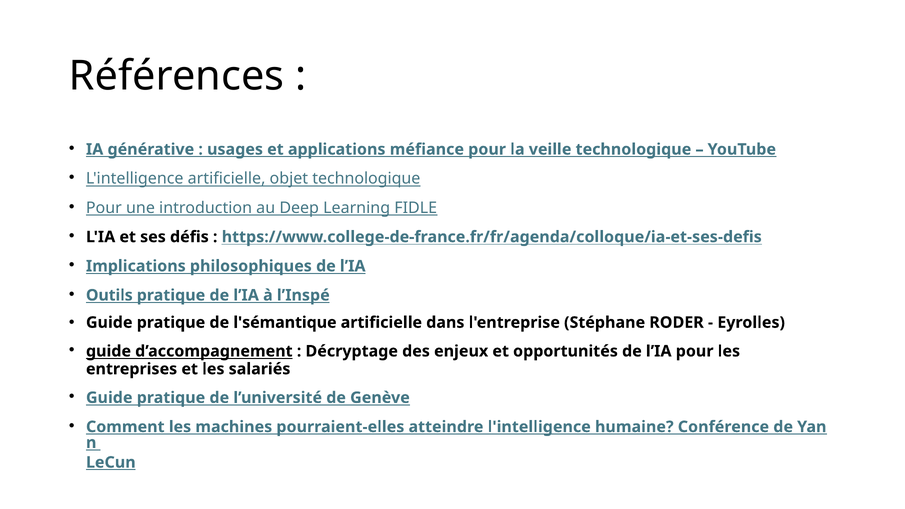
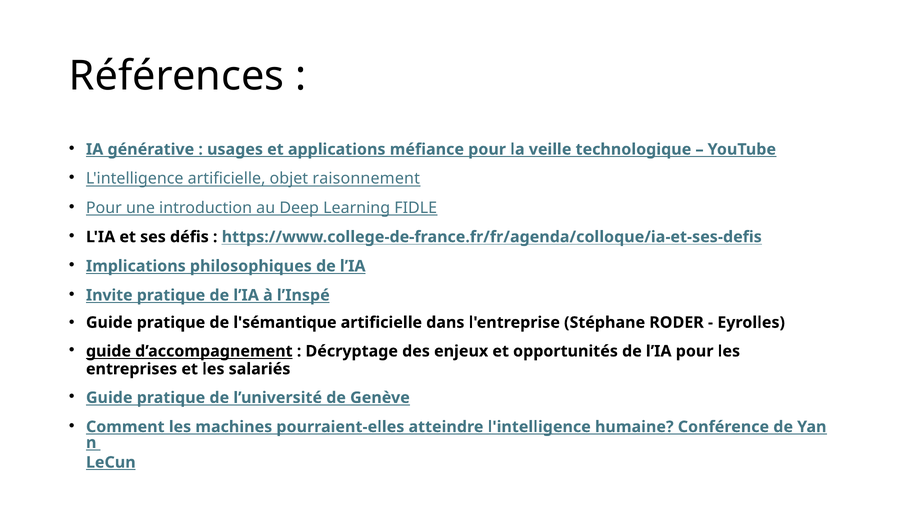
objet technologique: technologique -> raisonnement
Outils: Outils -> Invite
